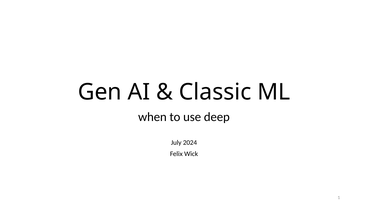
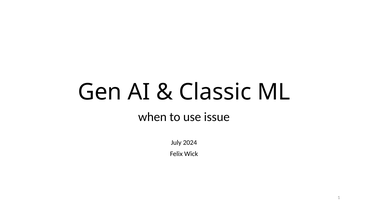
deep: deep -> issue
